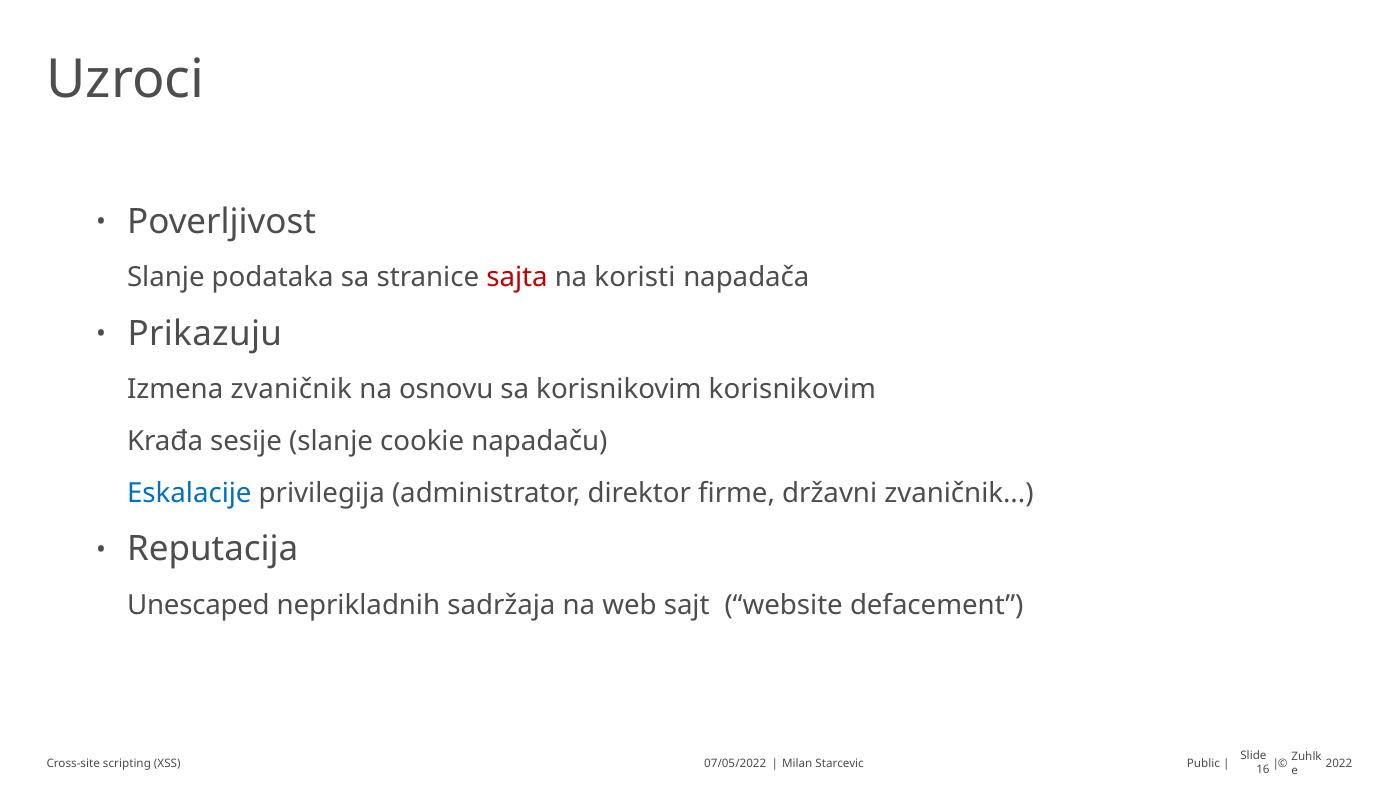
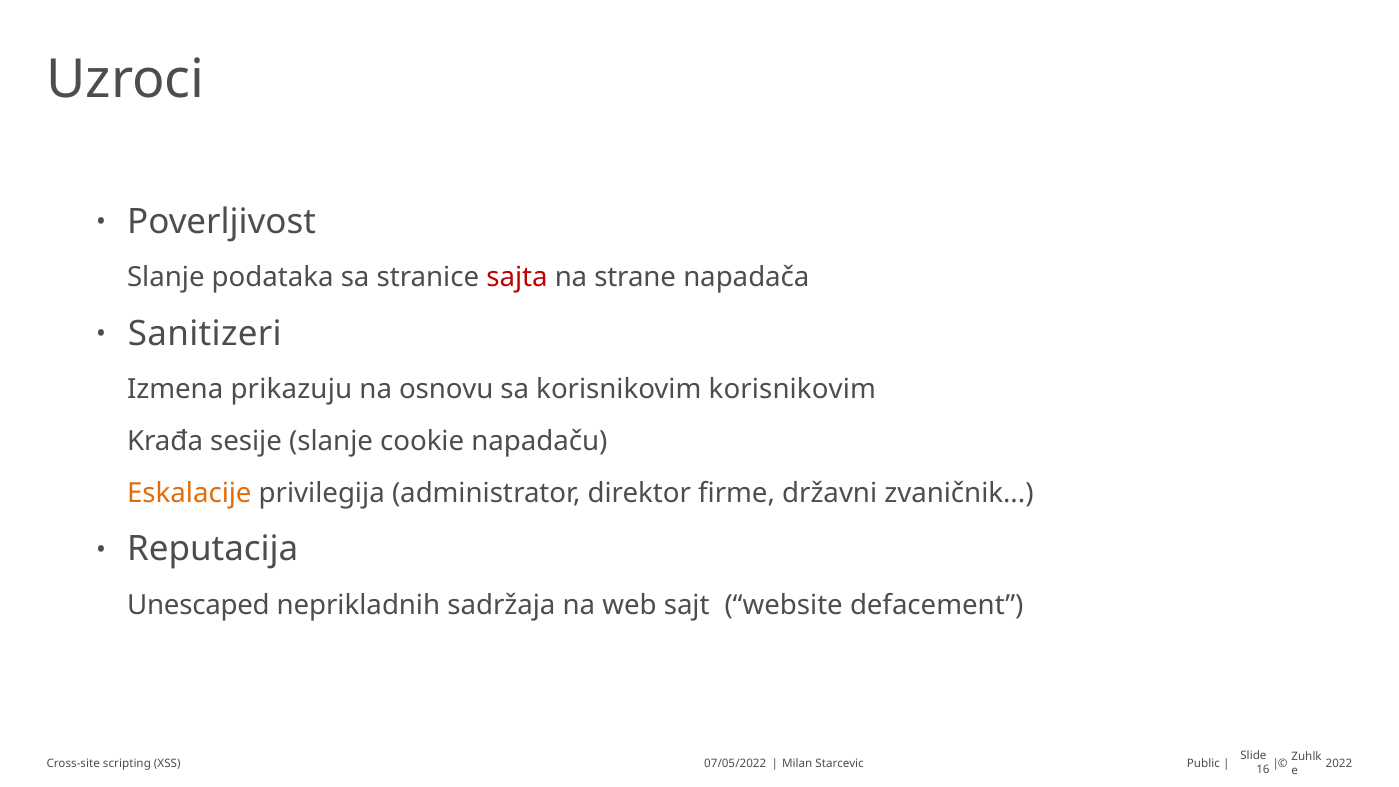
koristi: koristi -> strane
Prikazuju: Prikazuju -> Sanitizeri
Izmena zvaničnik: zvaničnik -> prikazuju
Eskalacije colour: blue -> orange
